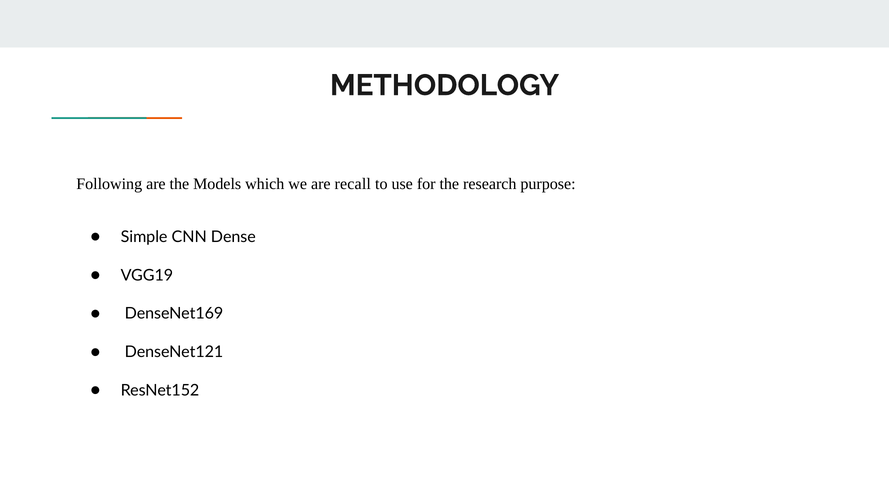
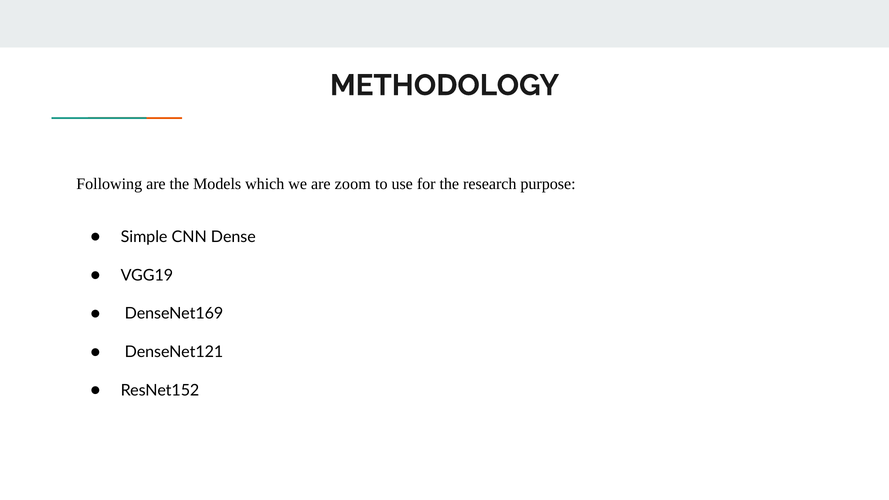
recall: recall -> zoom
